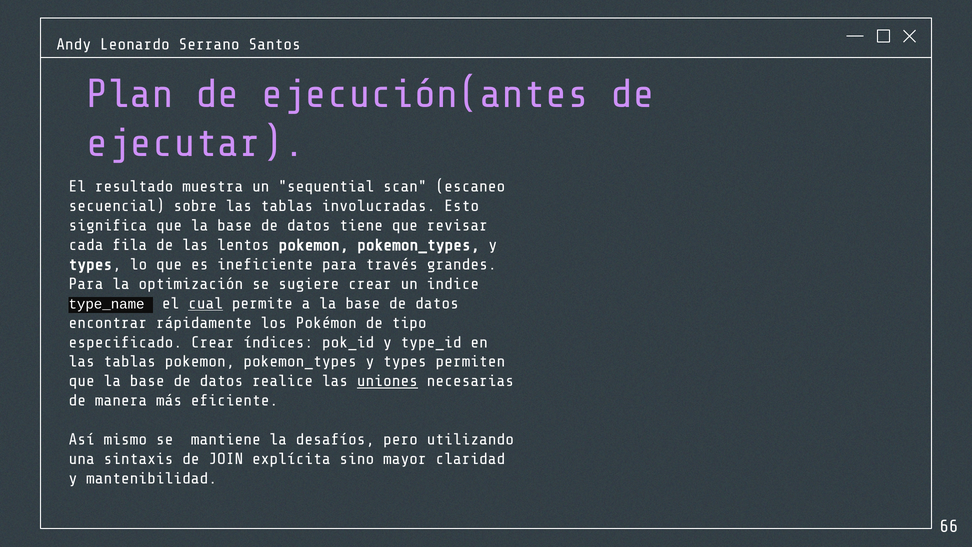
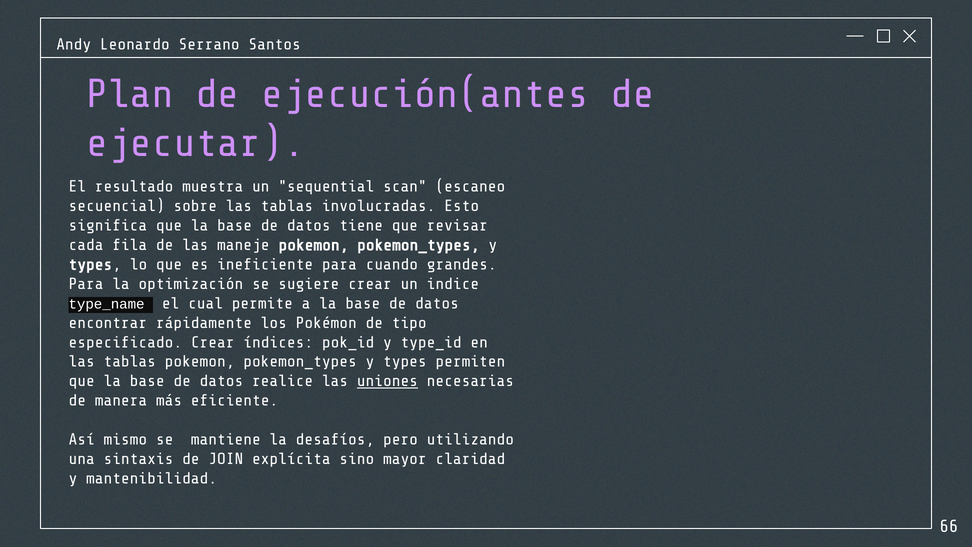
lentos: lentos -> maneje
través: través -> cuando
cual underline: present -> none
